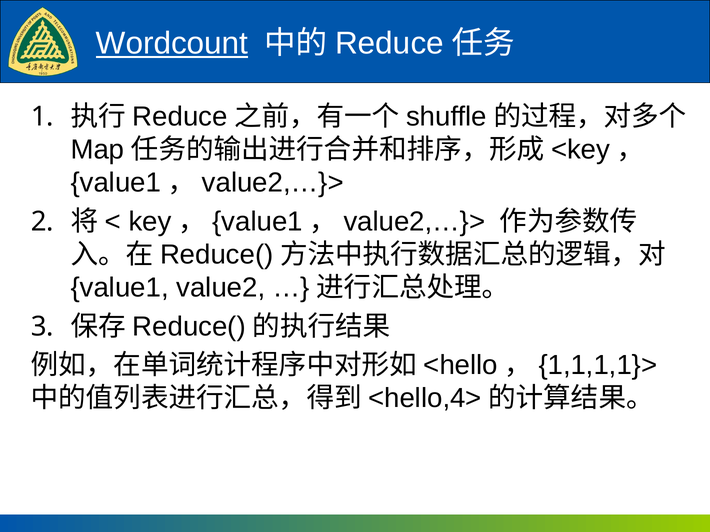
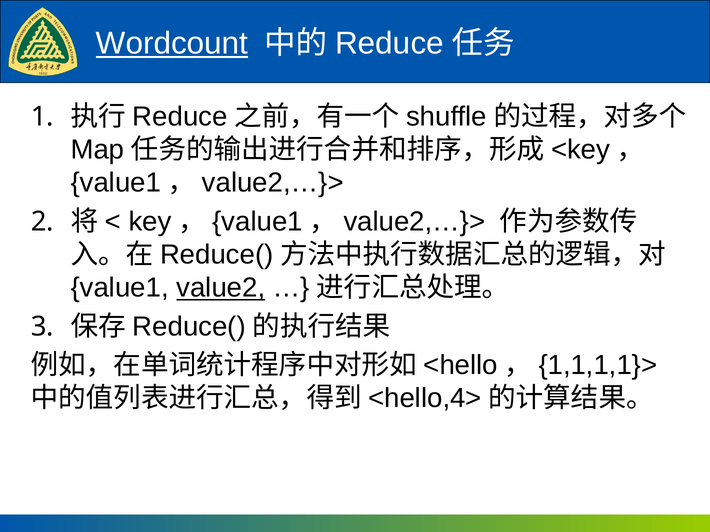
value2 underline: none -> present
